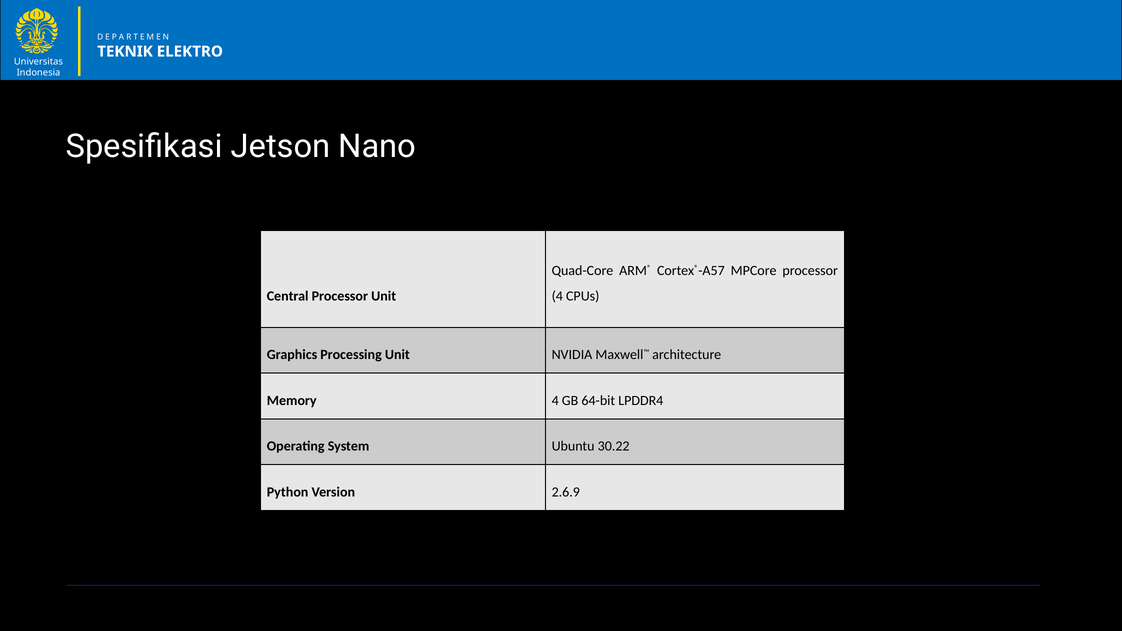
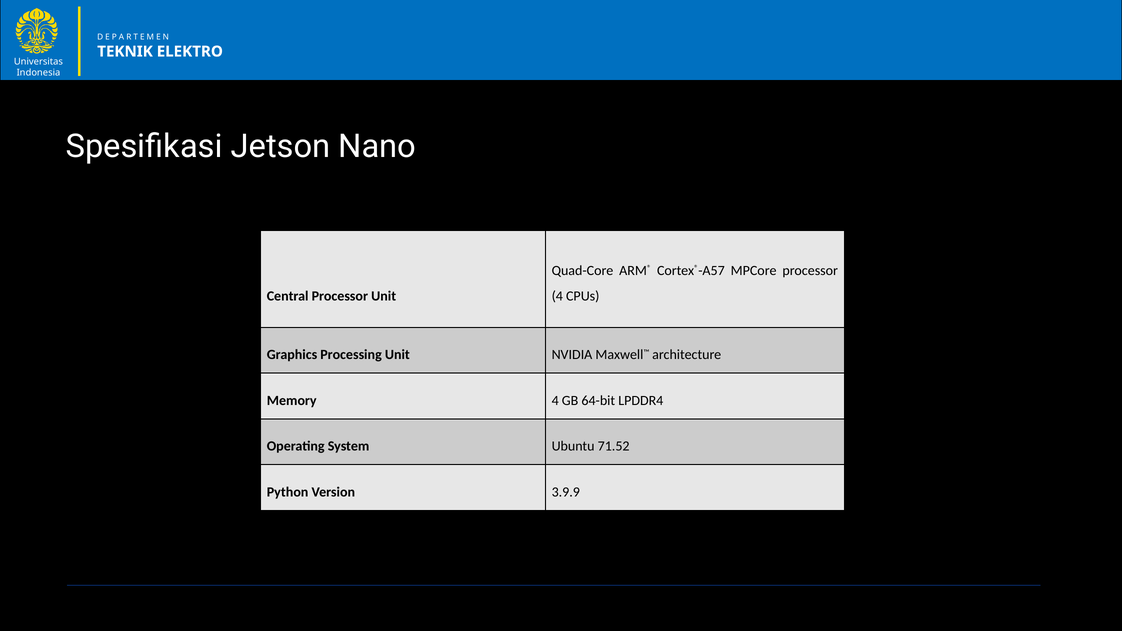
30.22: 30.22 -> 71.52
2.6.9: 2.6.9 -> 3.9.9
